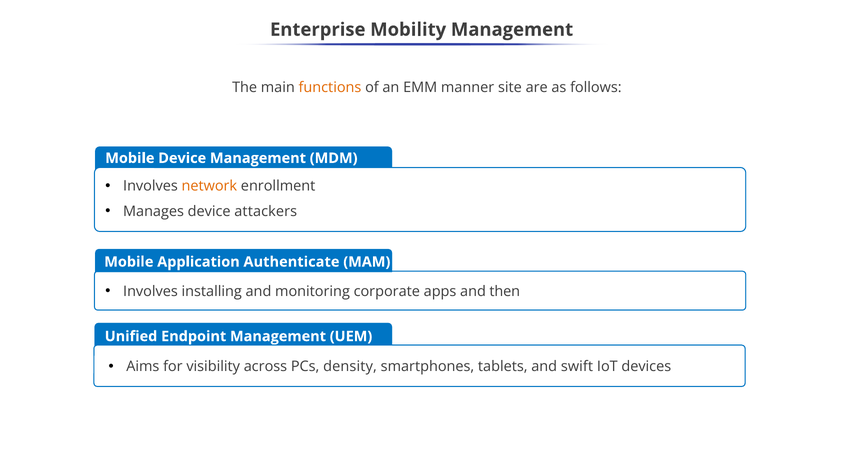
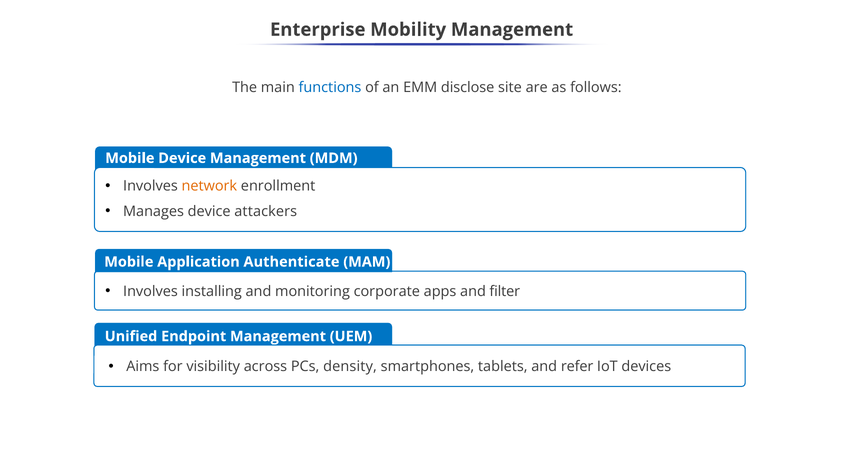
functions colour: orange -> blue
manner: manner -> disclose
then: then -> filter
swift: swift -> refer
